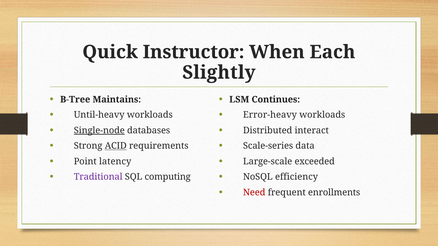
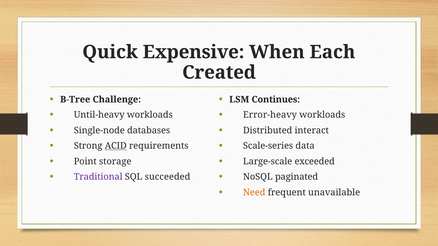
Instructor: Instructor -> Expensive
Slightly: Slightly -> Created
Maintains: Maintains -> Challenge
Single-node underline: present -> none
latency: latency -> storage
computing: computing -> succeeded
efficiency: efficiency -> paginated
Need colour: red -> orange
enrollments: enrollments -> unavailable
